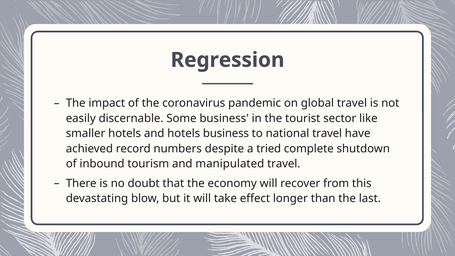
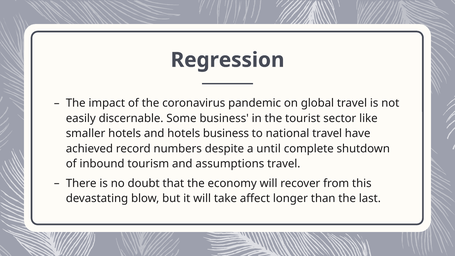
tried: tried -> until
manipulated: manipulated -> assumptions
effect: effect -> affect
